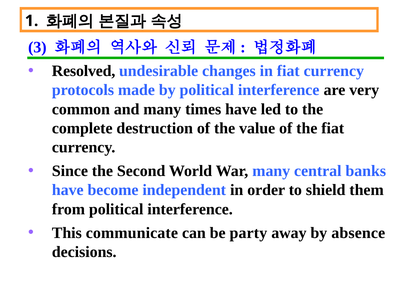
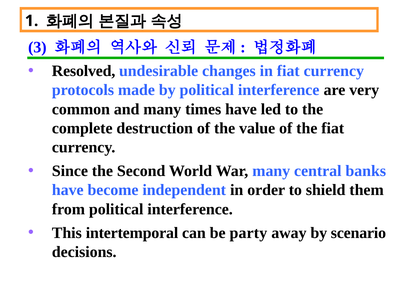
communicate: communicate -> intertemporal
absence: absence -> scenario
